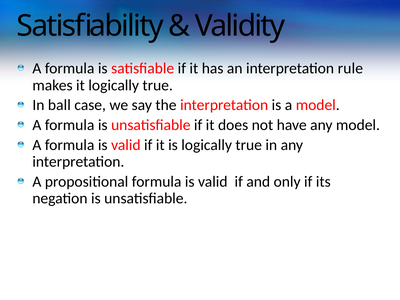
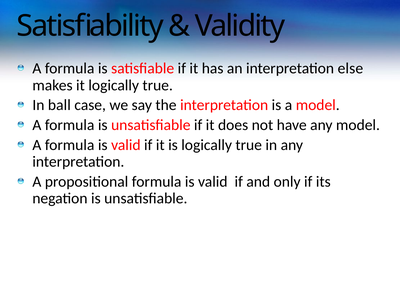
rule: rule -> else
